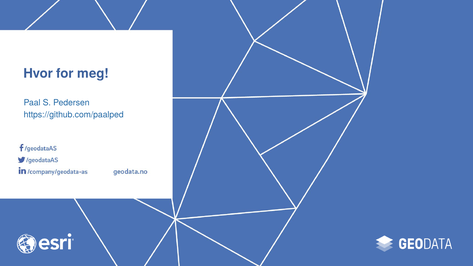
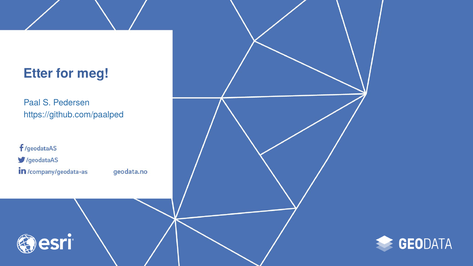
Hvor: Hvor -> Etter
